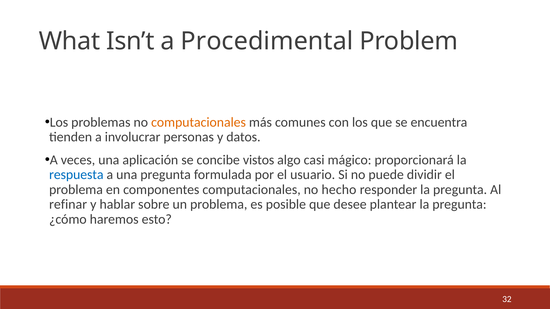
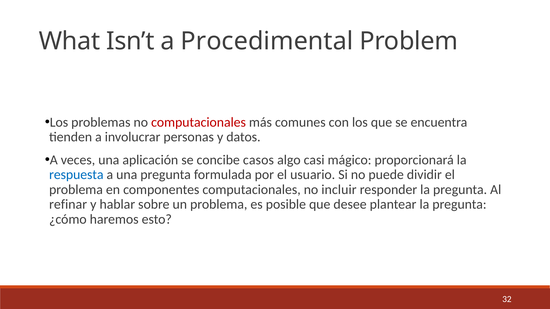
computacionales at (199, 122) colour: orange -> red
vistos: vistos -> casos
hecho: hecho -> incluir
